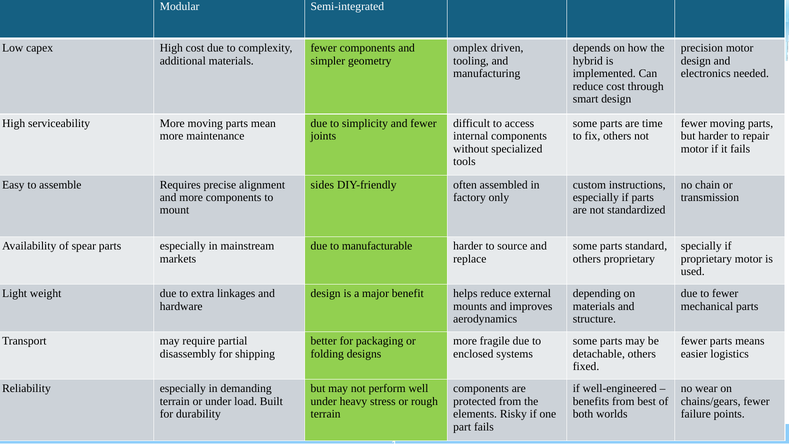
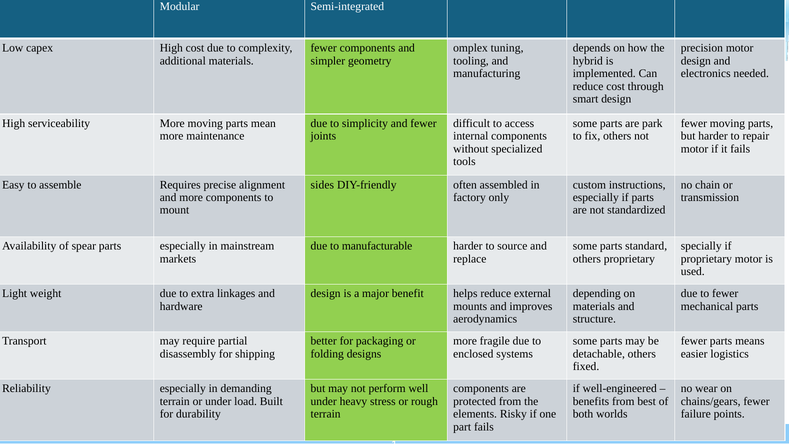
driven: driven -> tuning
time: time -> park
